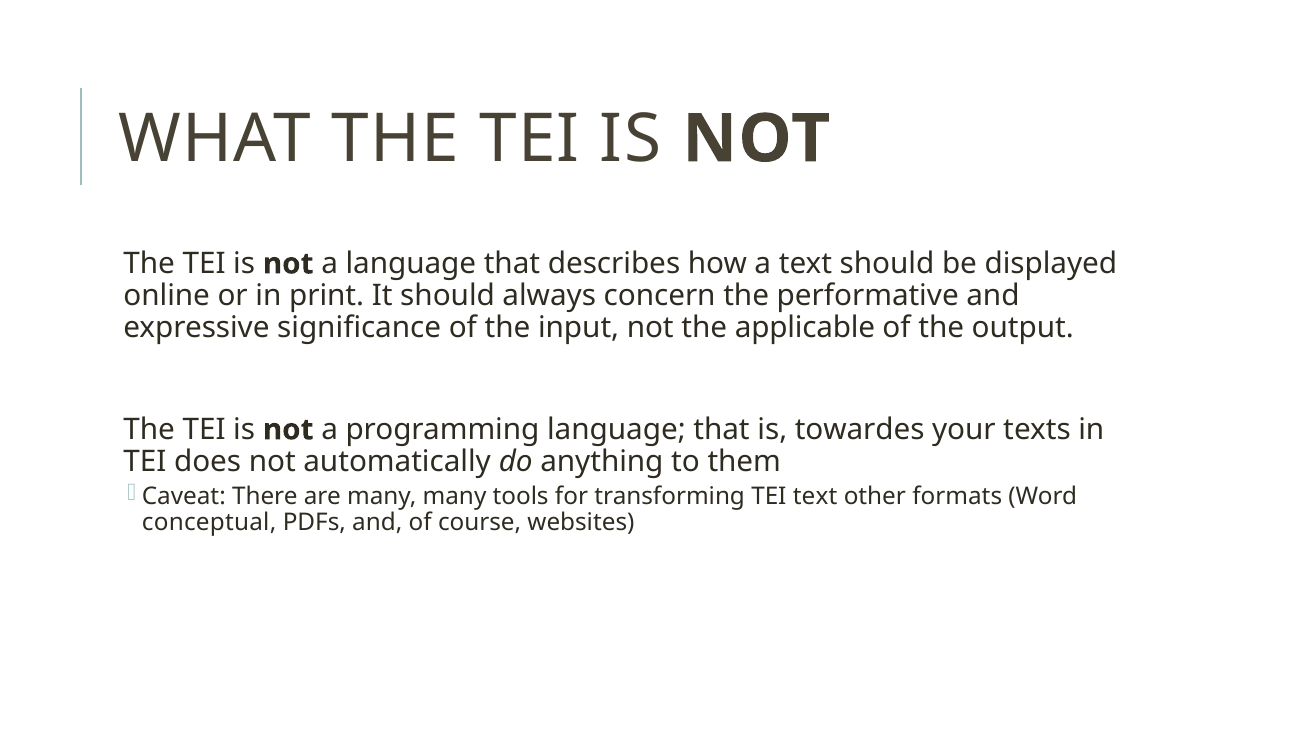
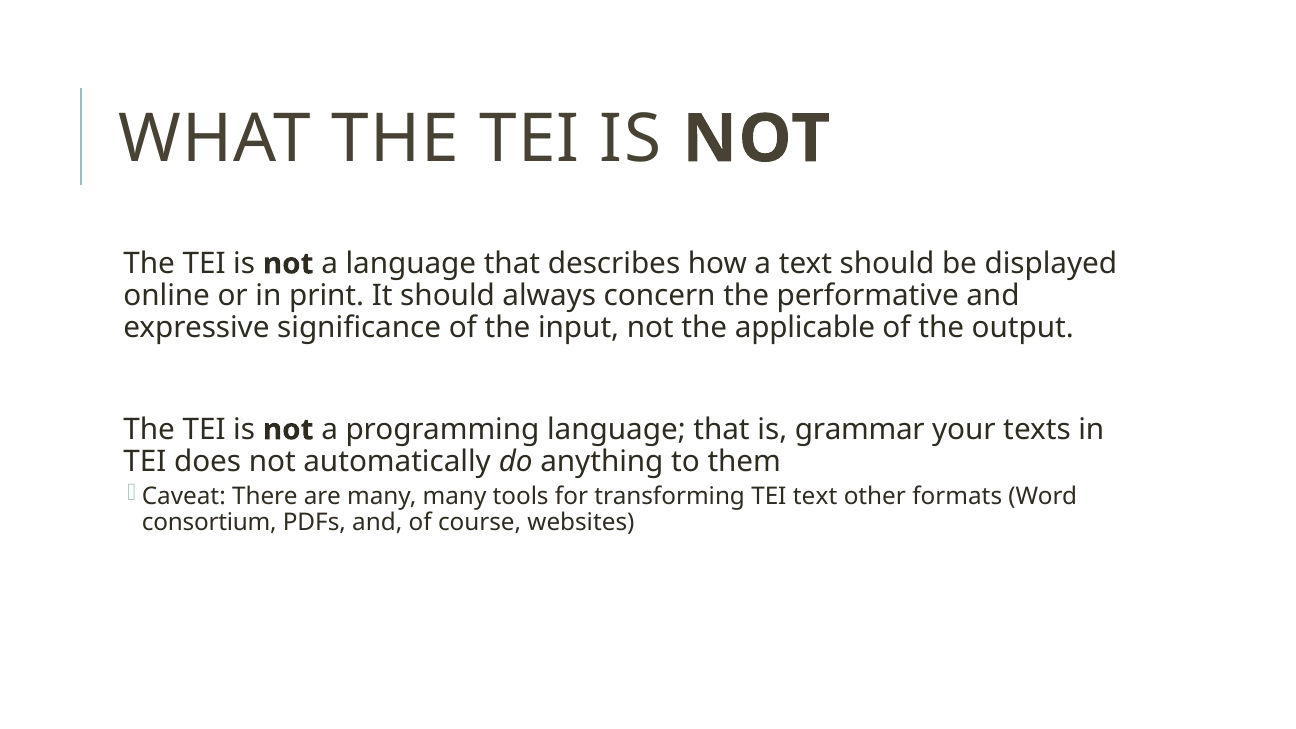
towardes: towardes -> grammar
conceptual: conceptual -> consortium
